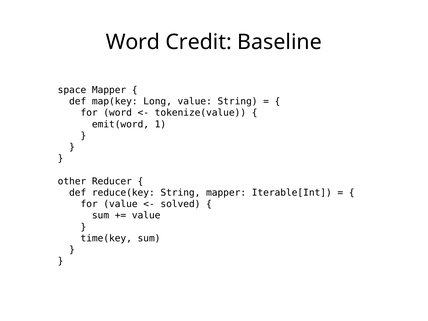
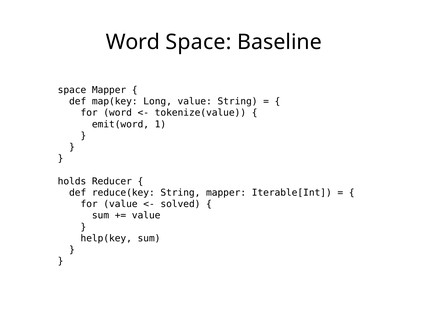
Word Credit: Credit -> Space
other: other -> holds
time(key: time(key -> help(key
